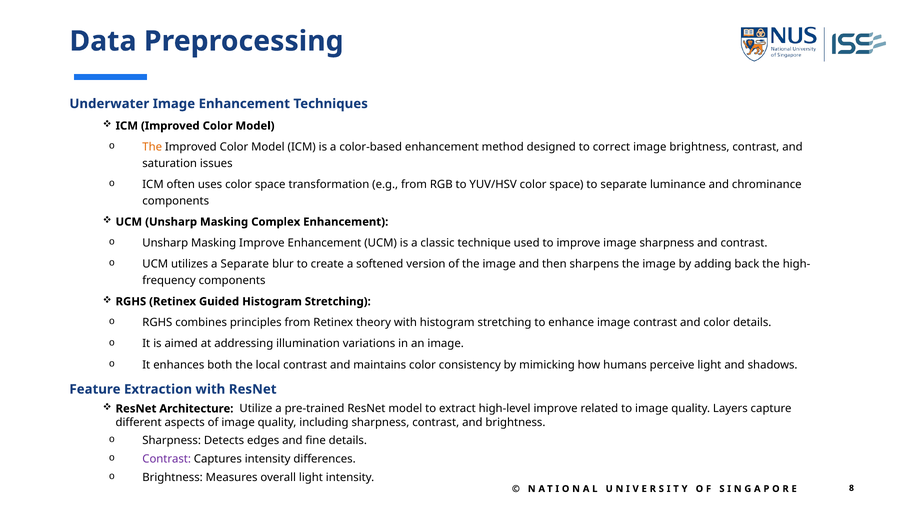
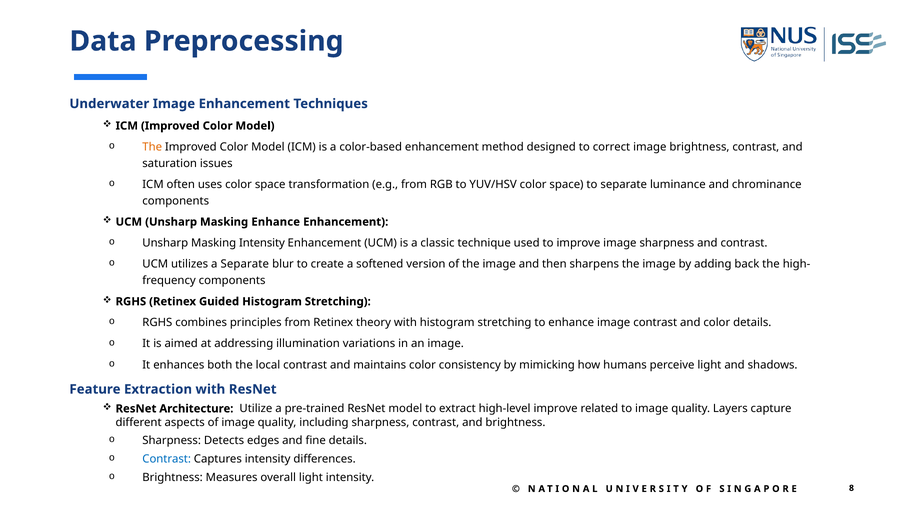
Masking Complex: Complex -> Enhance
Masking Improve: Improve -> Intensity
Contrast at (167, 459) colour: purple -> blue
